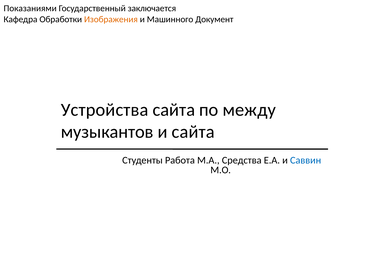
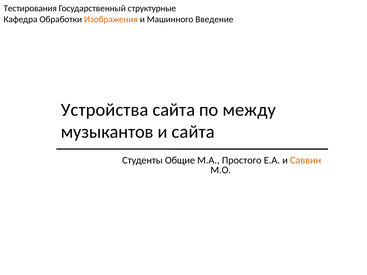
Показаниями: Показаниями -> Тестирования
заключается: заключается -> структурные
Документ: Документ -> Введение
Работа: Работа -> Общие
Средства: Средства -> Простого
Саввин colour: blue -> orange
